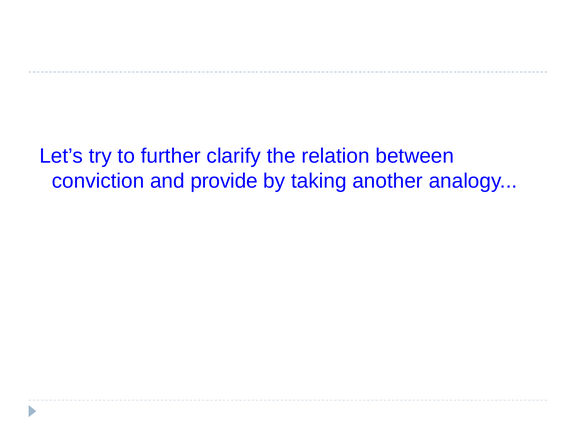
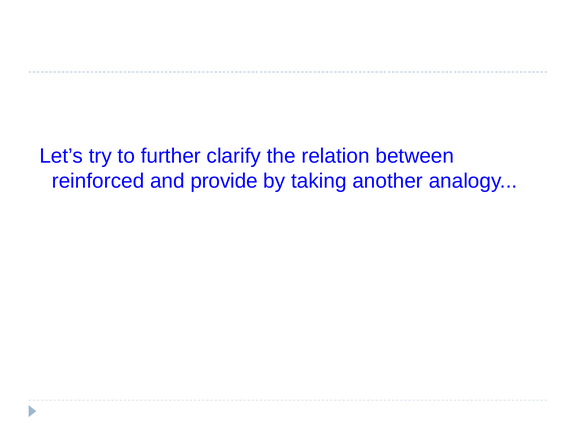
conviction: conviction -> reinforced
